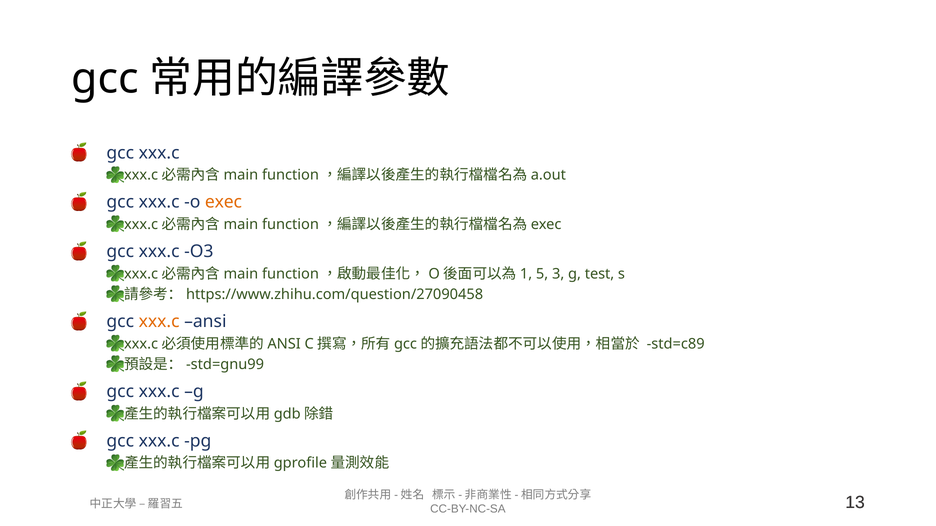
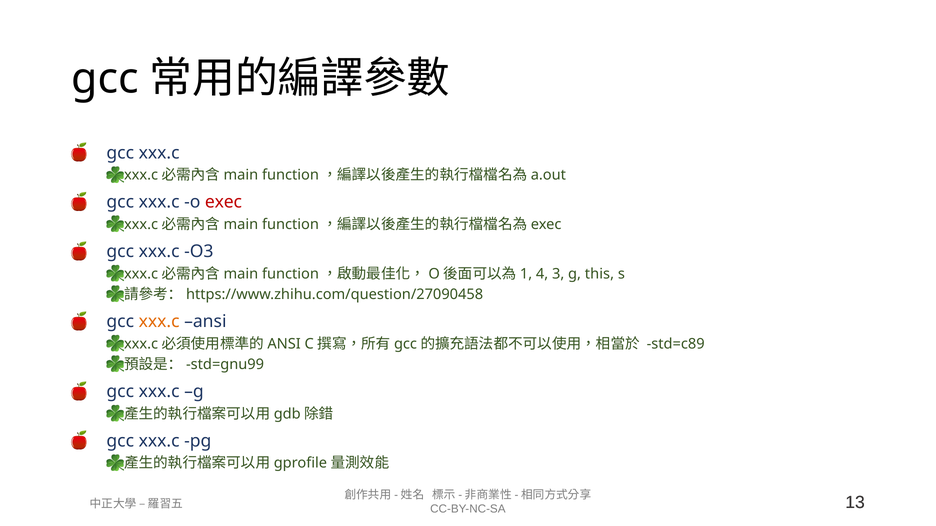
exec colour: orange -> red
5: 5 -> 4
test: test -> this
